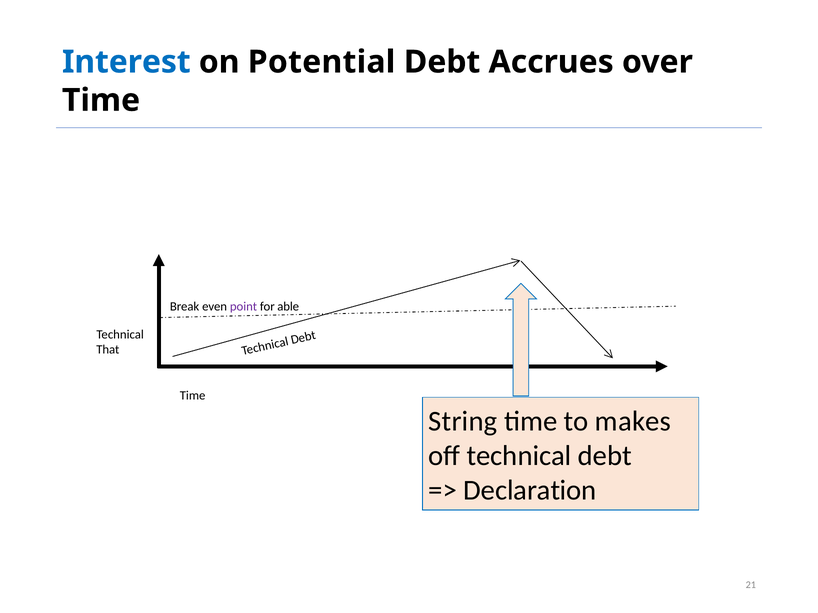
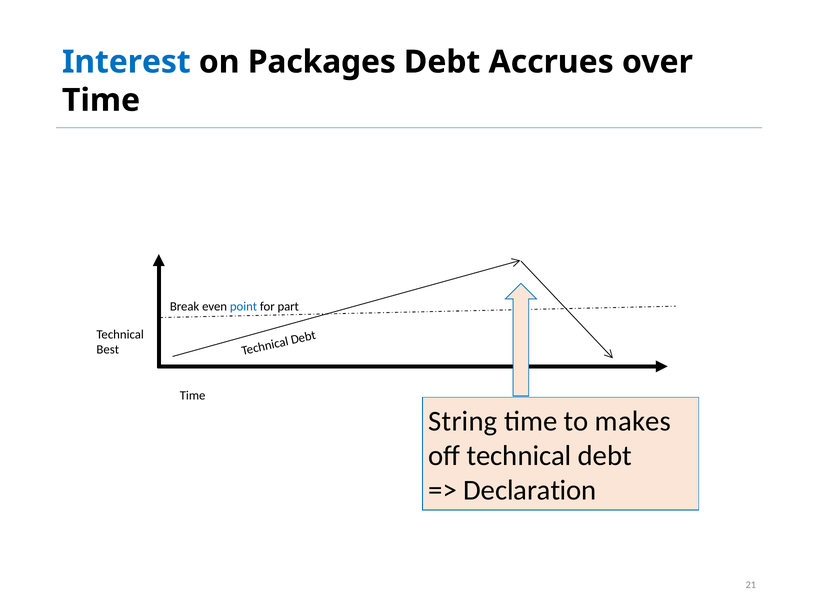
Potential: Potential -> Packages
point colour: purple -> blue
able: able -> part
That: That -> Best
